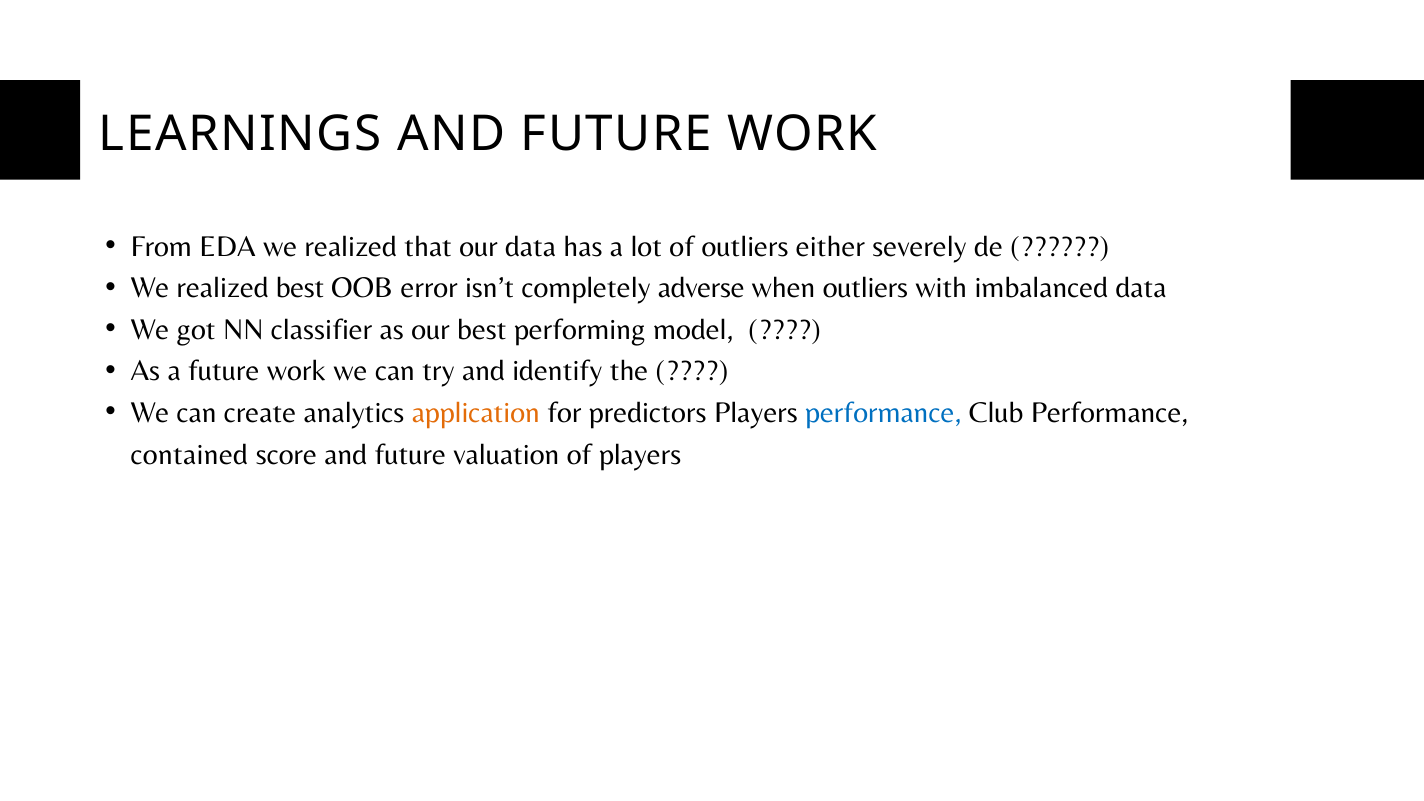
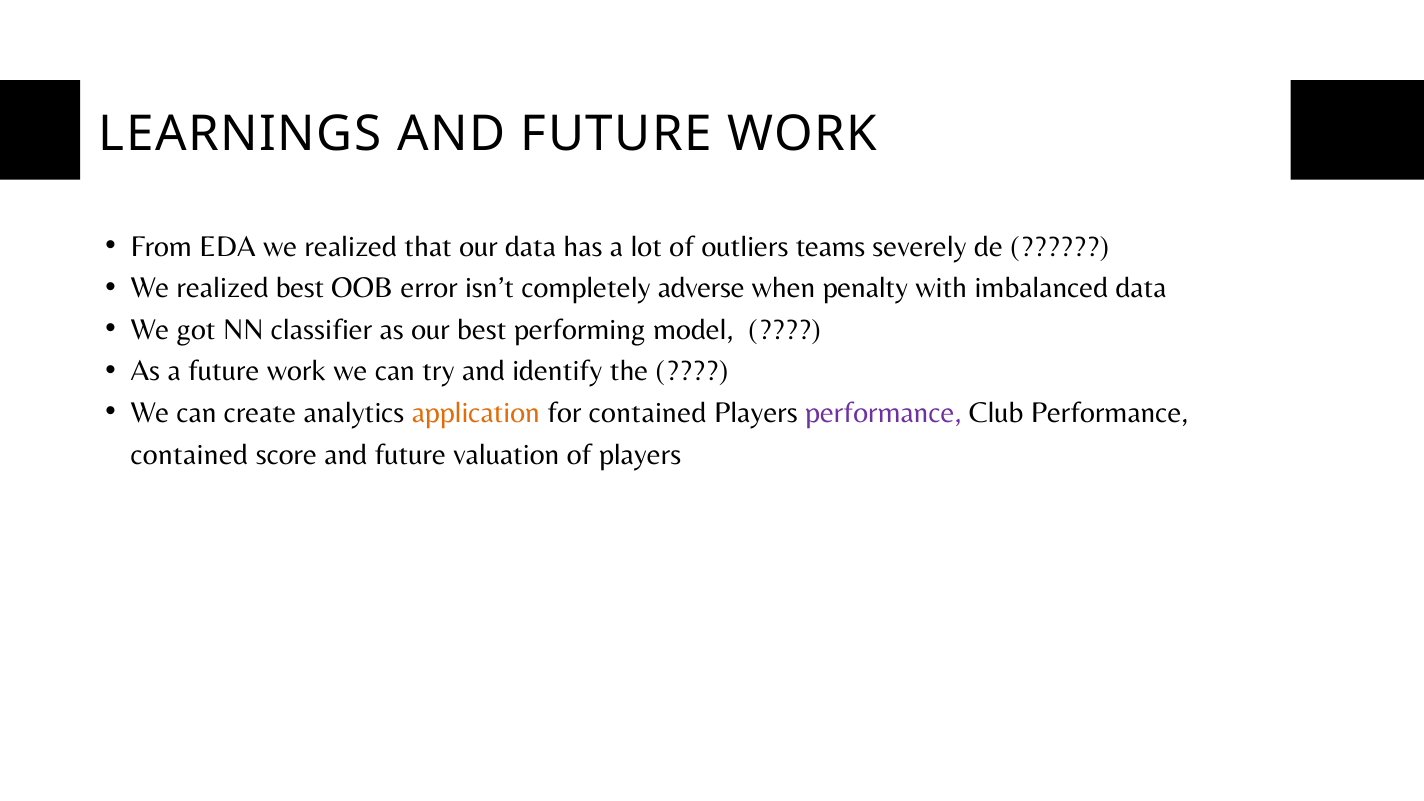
either: either -> teams
when outliers: outliers -> penalty
for predictors: predictors -> contained
performance at (883, 413) colour: blue -> purple
